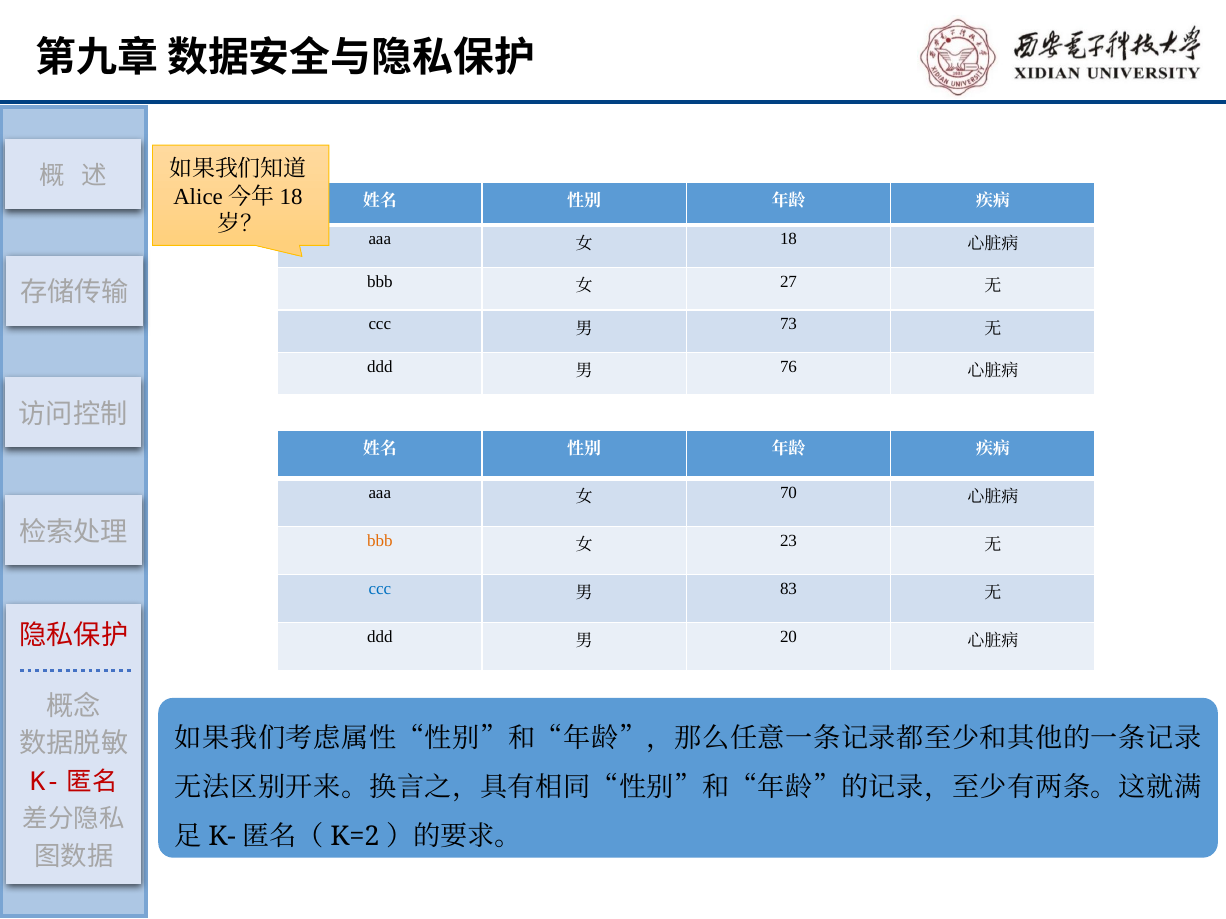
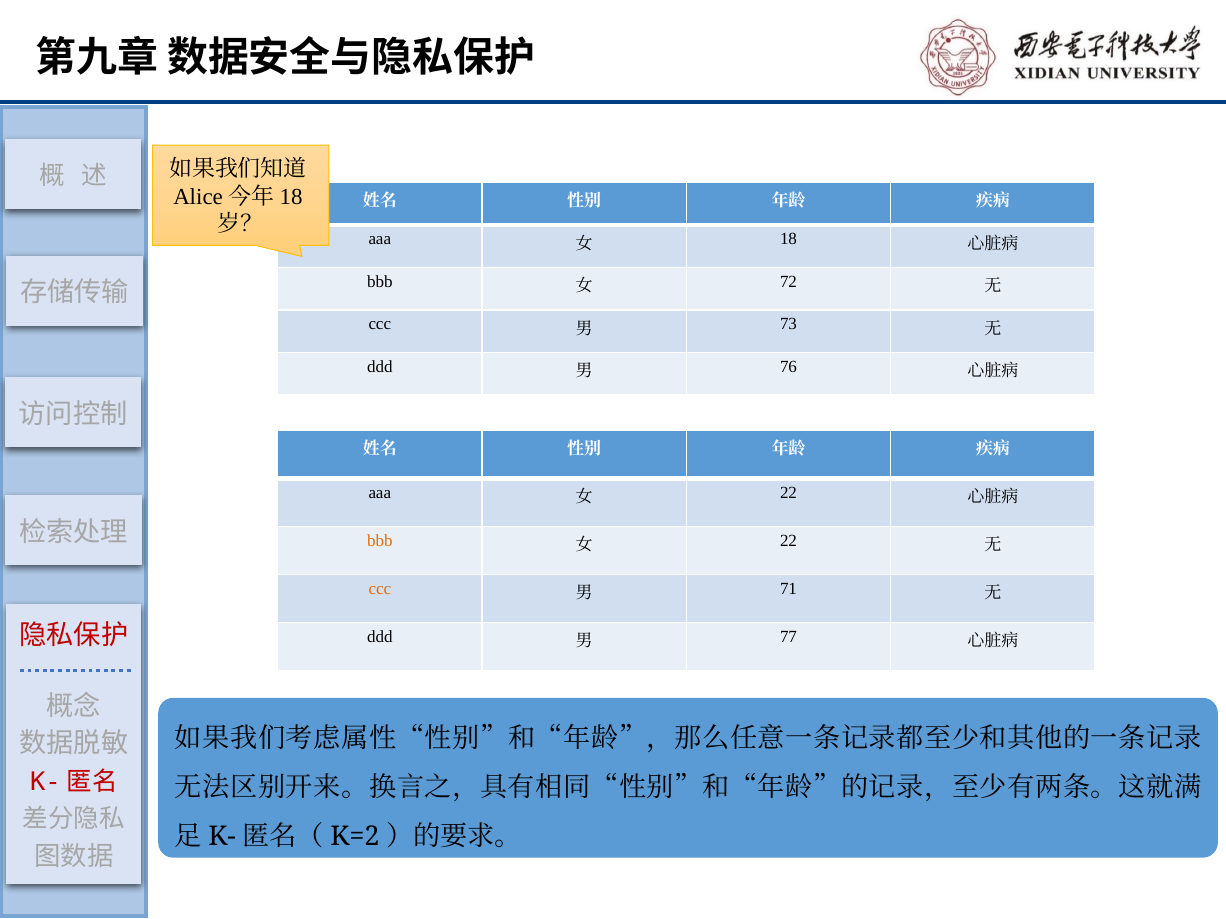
27: 27 -> 72
70 at (788, 493): 70 -> 22
23 at (788, 541): 23 -> 22
ccc at (380, 589) colour: blue -> orange
83: 83 -> 71
20: 20 -> 77
